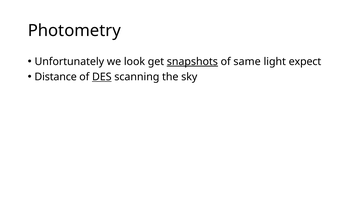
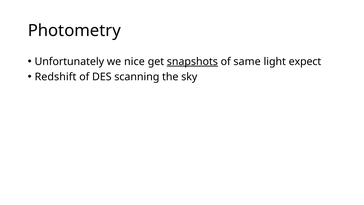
look: look -> nice
Distance: Distance -> Redshift
DES underline: present -> none
